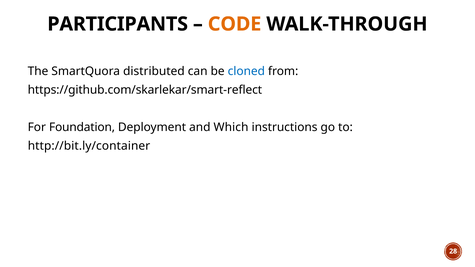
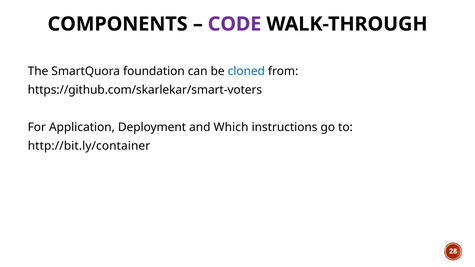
PARTICIPANTS: PARTICIPANTS -> COMPONENTS
CODE colour: orange -> purple
distributed: distributed -> foundation
https://github.com/skarlekar/smart-reflect: https://github.com/skarlekar/smart-reflect -> https://github.com/skarlekar/smart-voters
Foundation: Foundation -> Application
